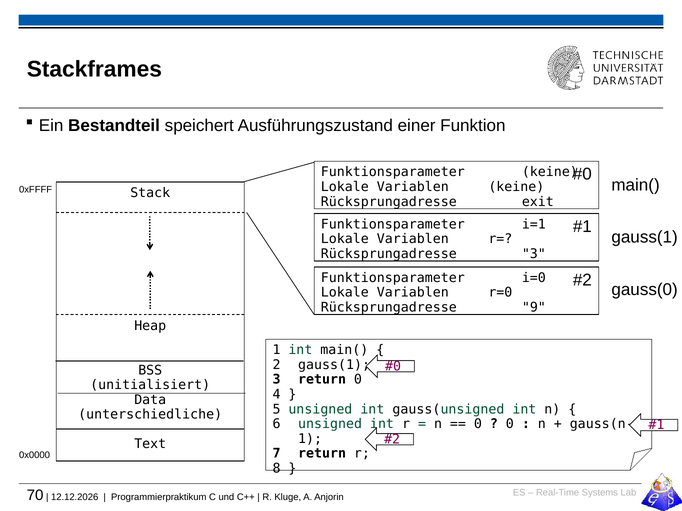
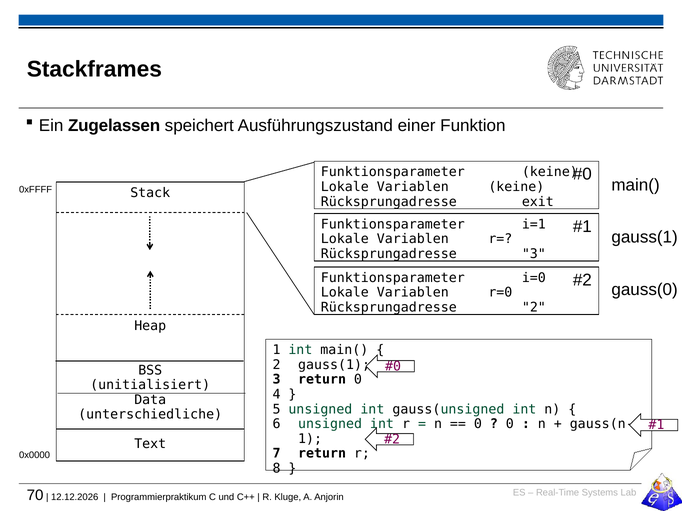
Bestandteil: Bestandteil -> Zugelassen
Rücksprungadresse 9: 9 -> 2
